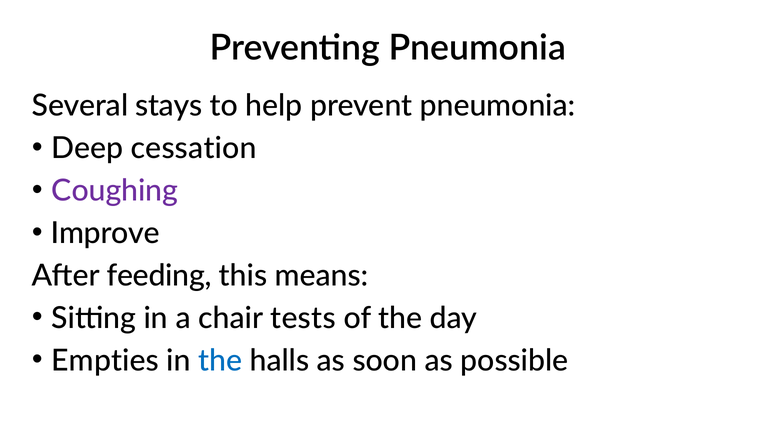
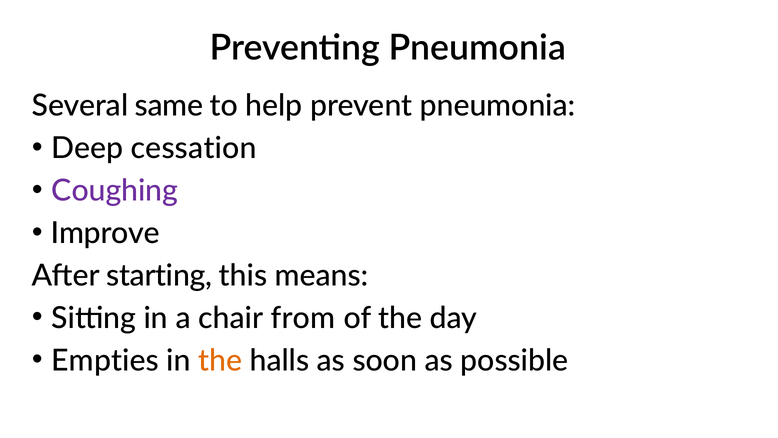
stays: stays -> same
feeding: feeding -> starting
tests: tests -> from
the at (220, 360) colour: blue -> orange
